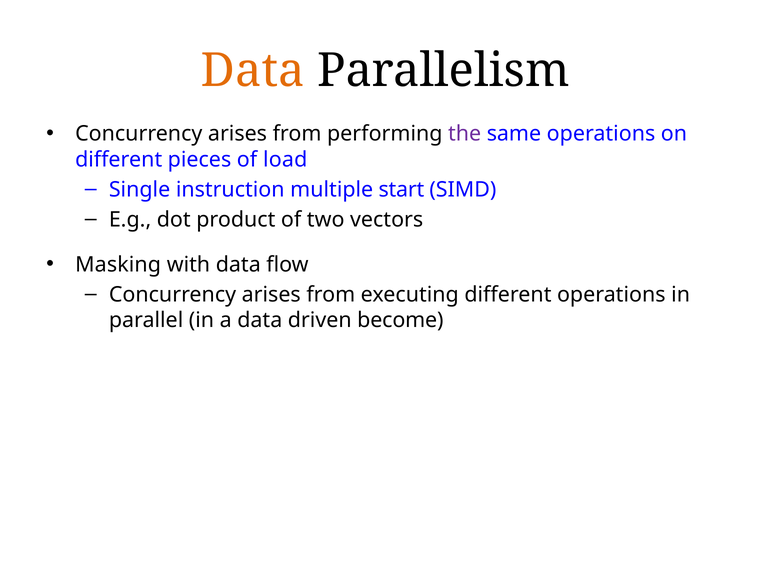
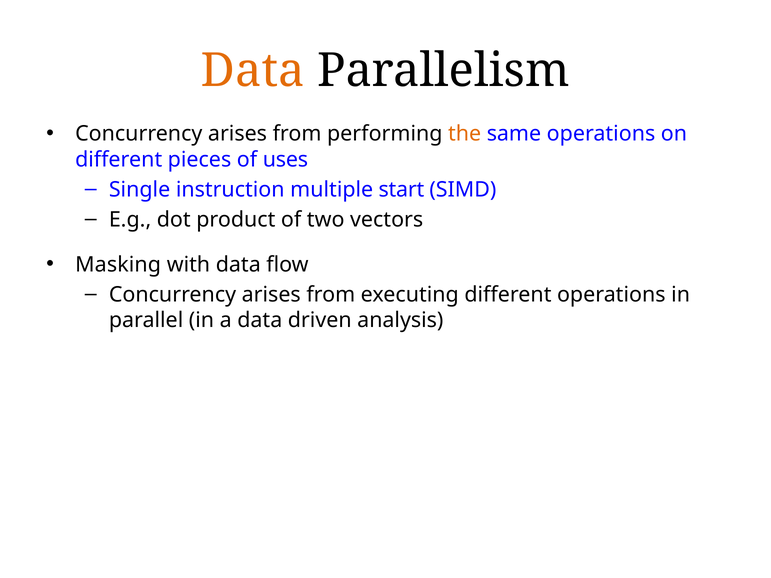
the colour: purple -> orange
load: load -> uses
become: become -> analysis
